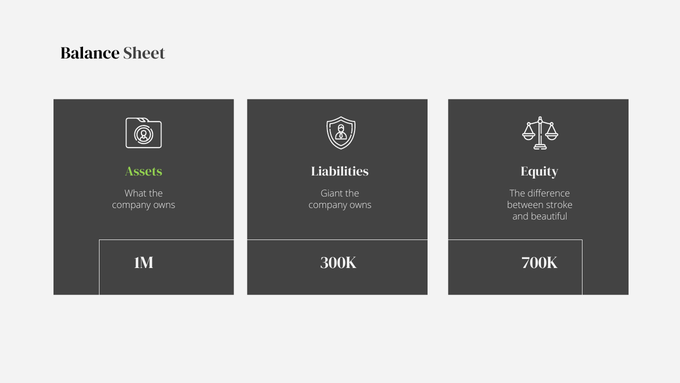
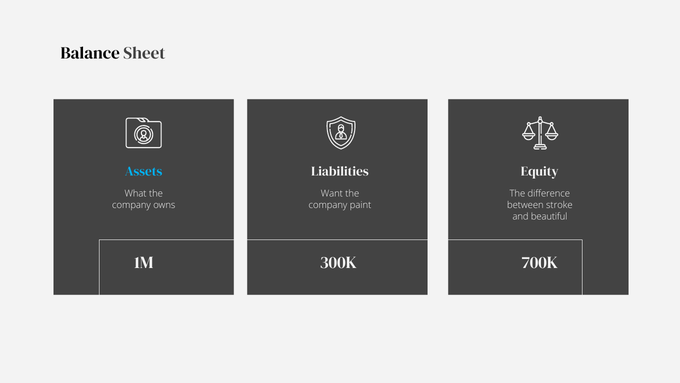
Assets colour: light green -> light blue
Giant: Giant -> Want
owns at (361, 205): owns -> paint
